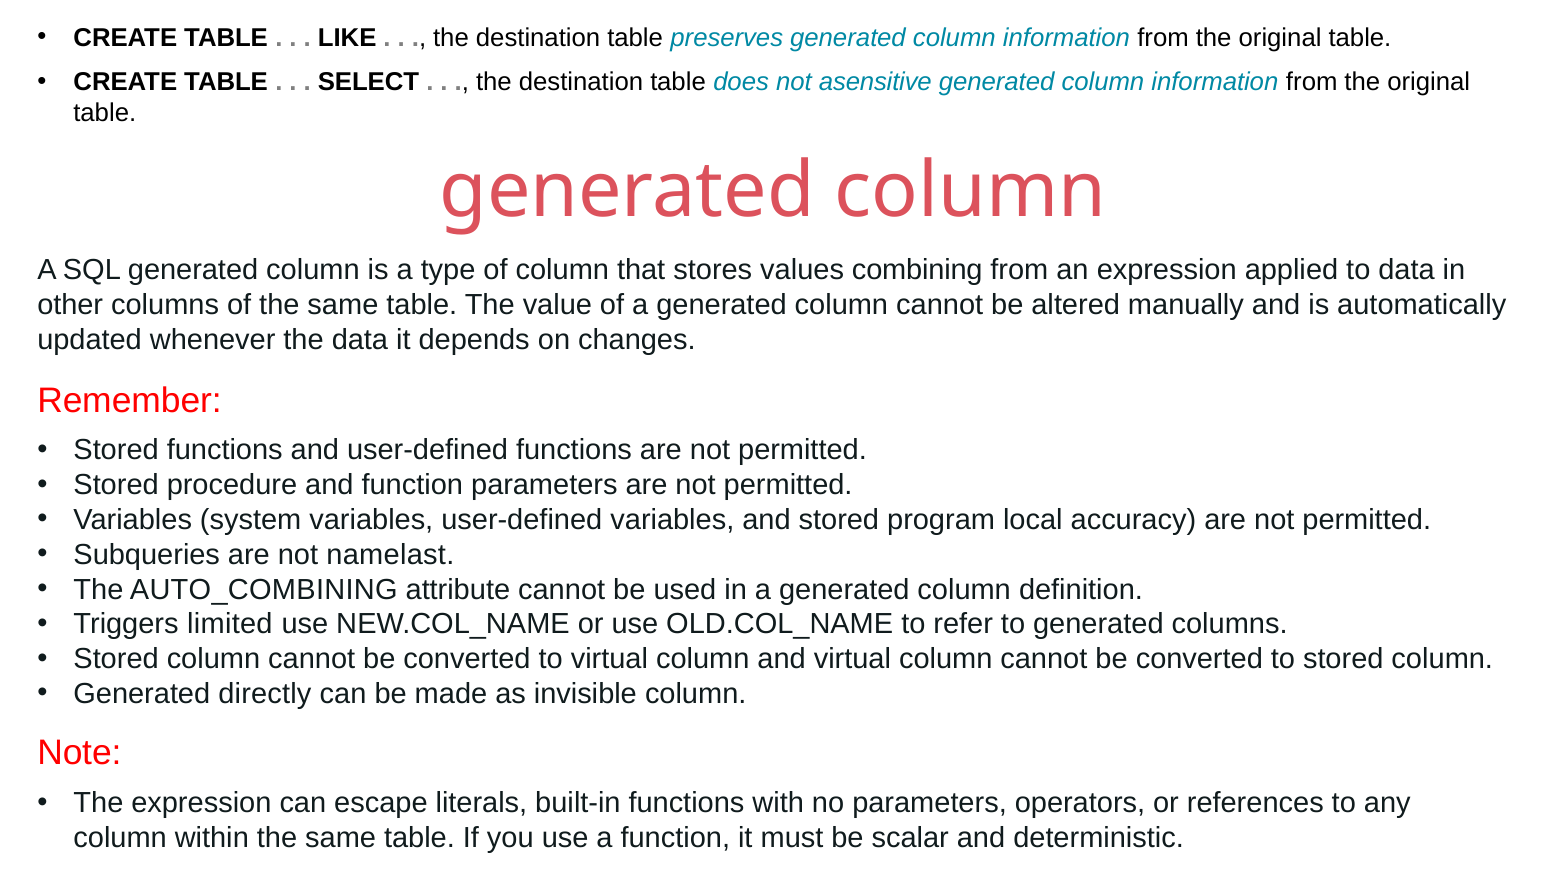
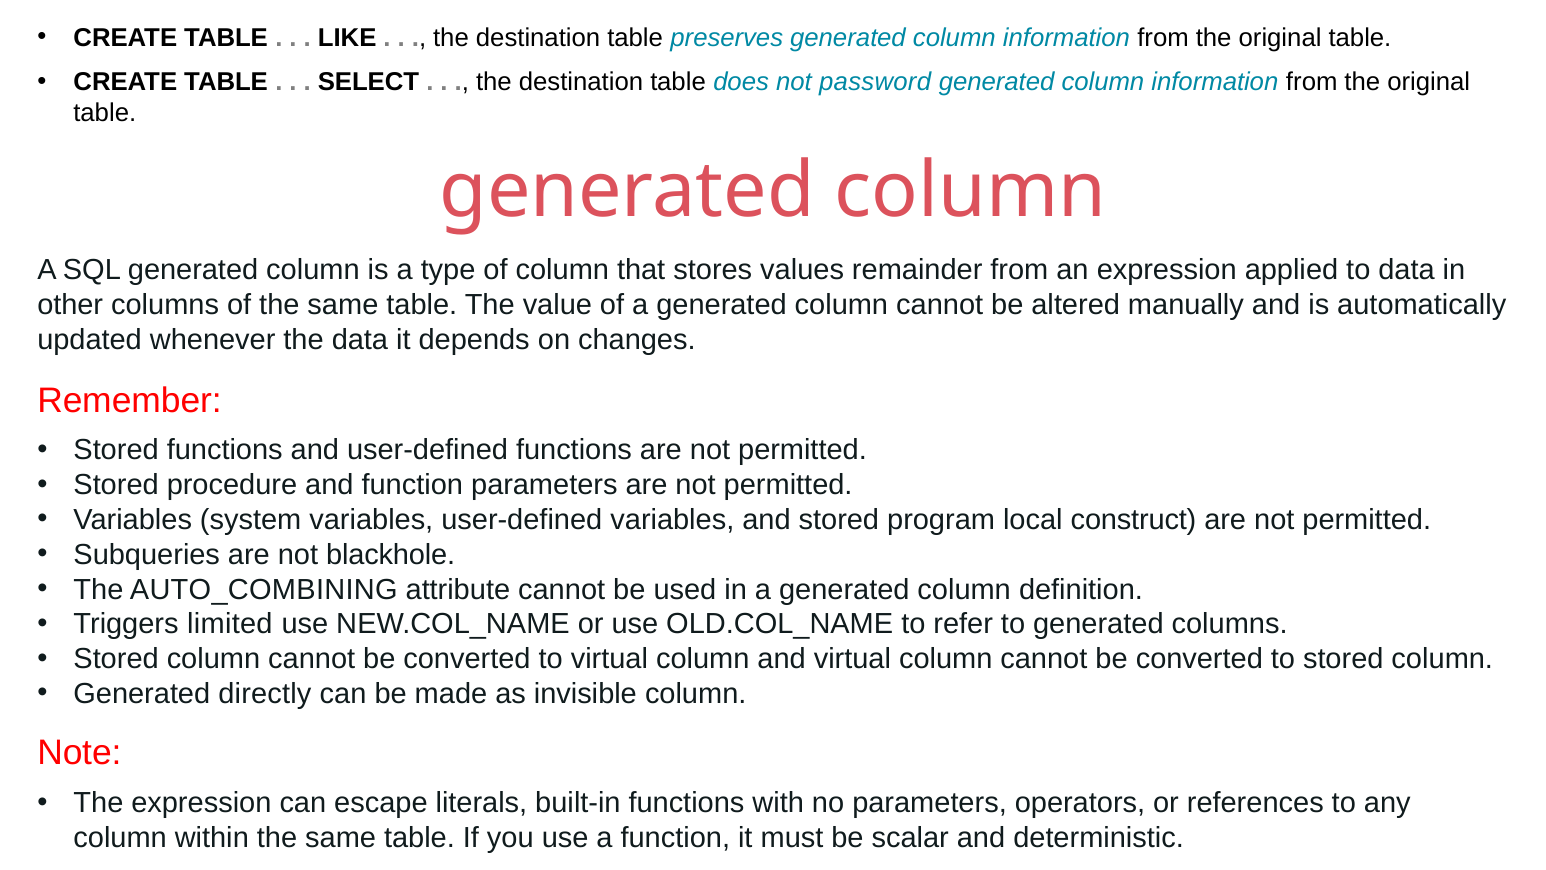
asensitive: asensitive -> password
combining: combining -> remainder
accuracy: accuracy -> construct
namelast: namelast -> blackhole
